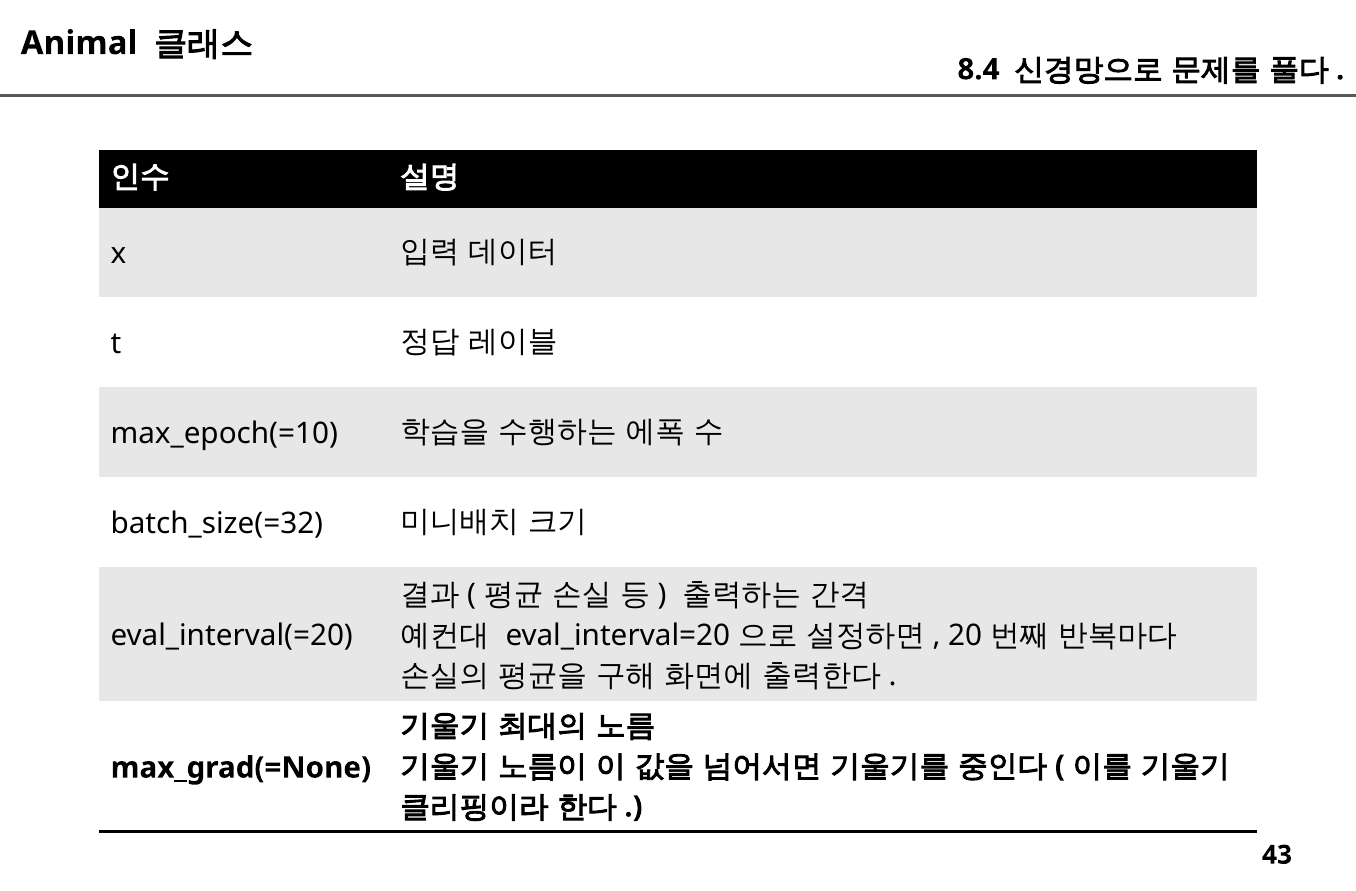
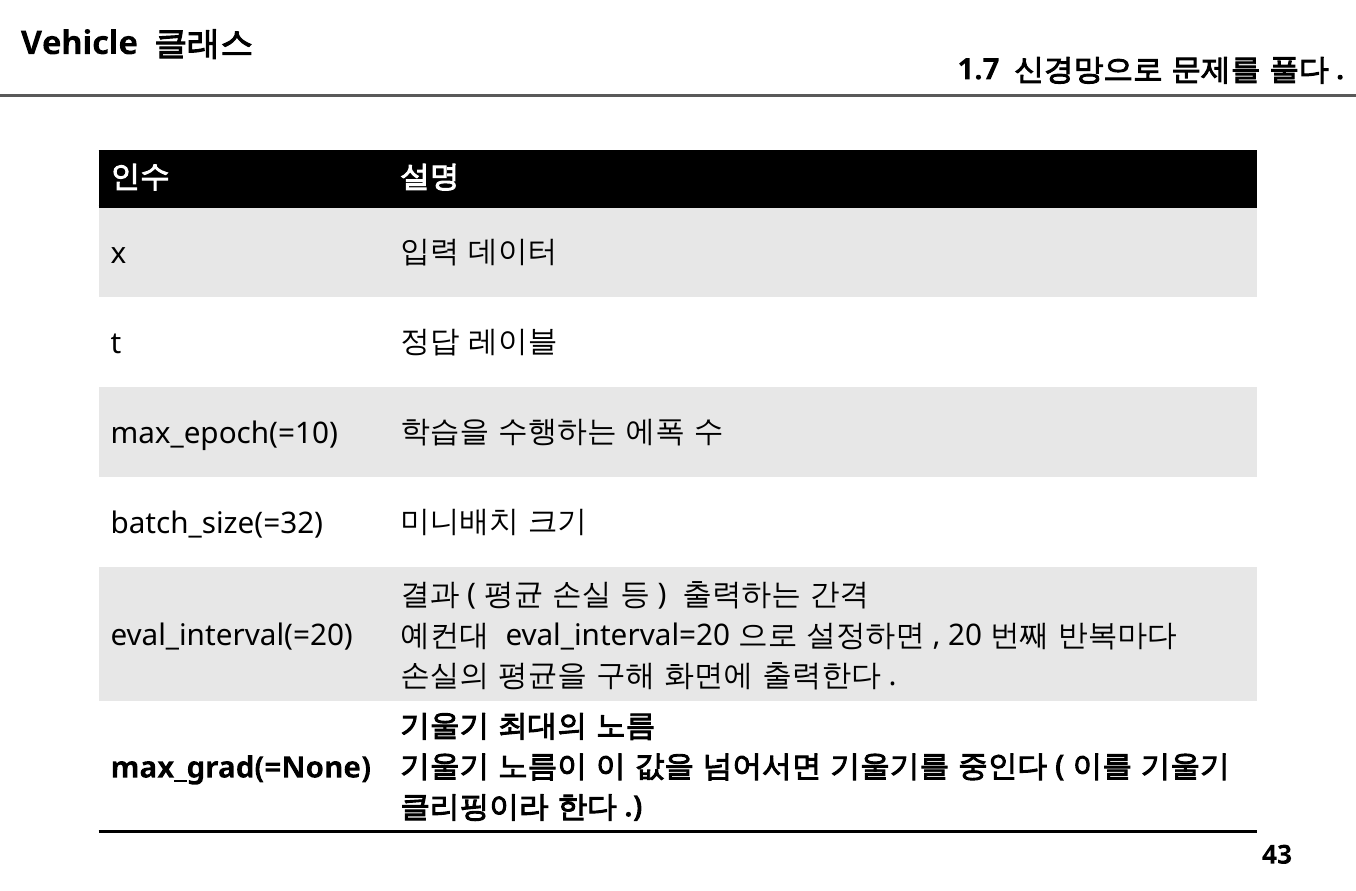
Animal: Animal -> Vehicle
8.4: 8.4 -> 1.7
